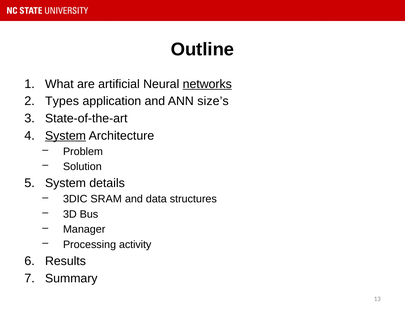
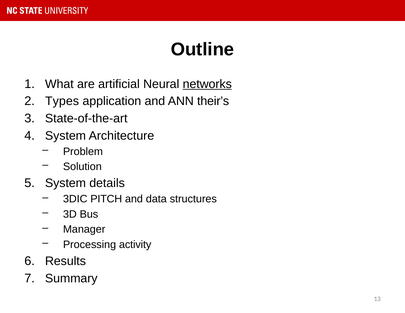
size’s: size’s -> their’s
System at (66, 136) underline: present -> none
SRAM: SRAM -> PITCH
